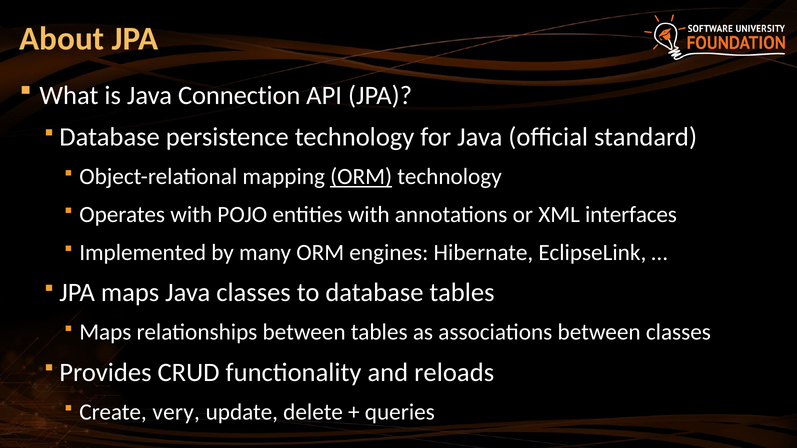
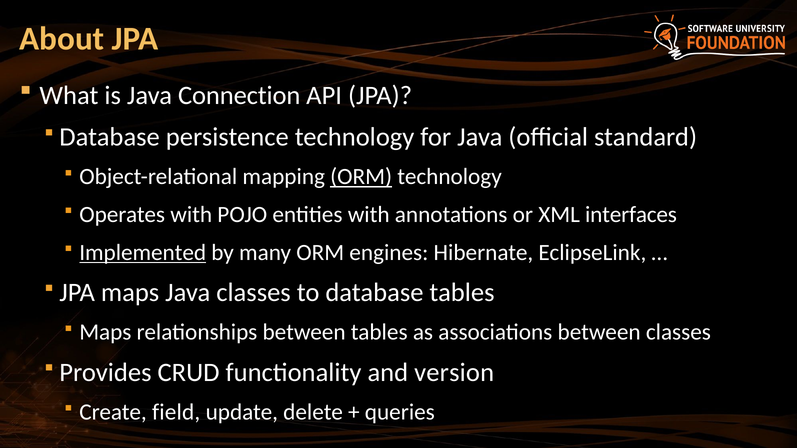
Implemented underline: none -> present
reloads: reloads -> version
very: very -> field
